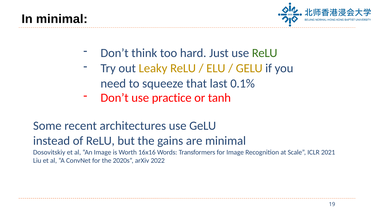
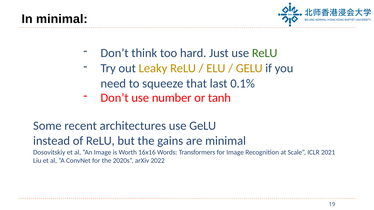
practice: practice -> number
